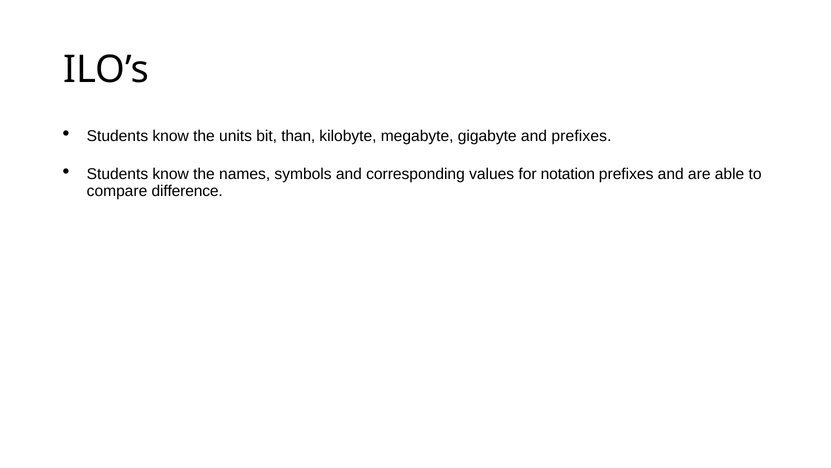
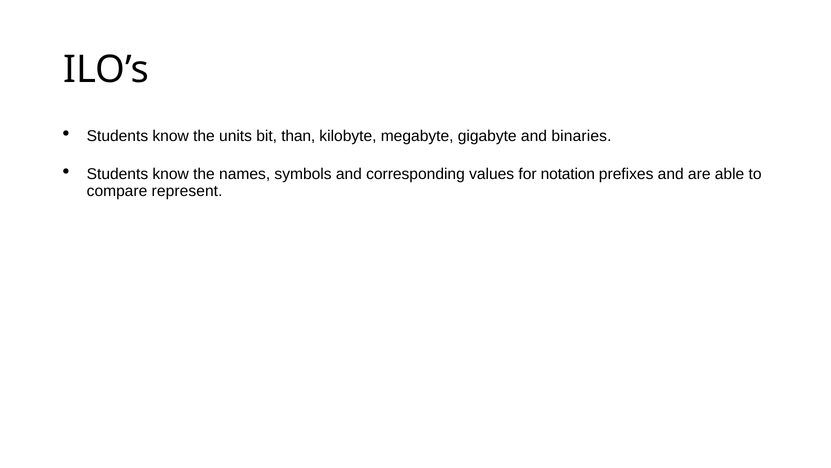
and prefixes: prefixes -> binaries
difference: difference -> represent
